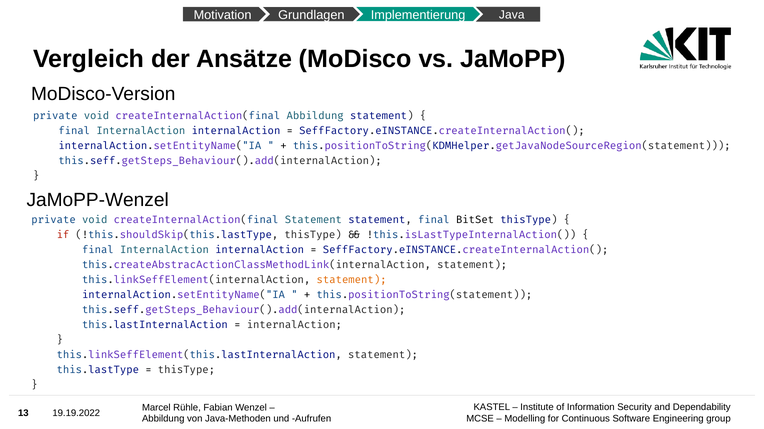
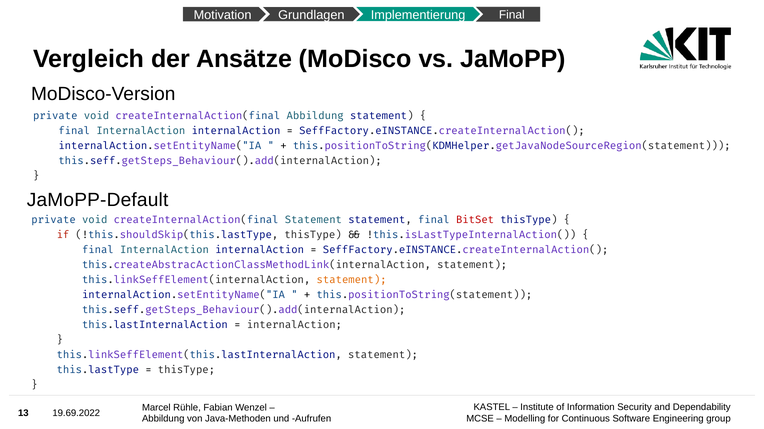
Implementierung Java: Java -> Final
JaMoPP-Wenzel: JaMoPP-Wenzel -> JaMoPP-Default
BitSet colour: black -> red
19.19.2022: 19.19.2022 -> 19.69.2022
